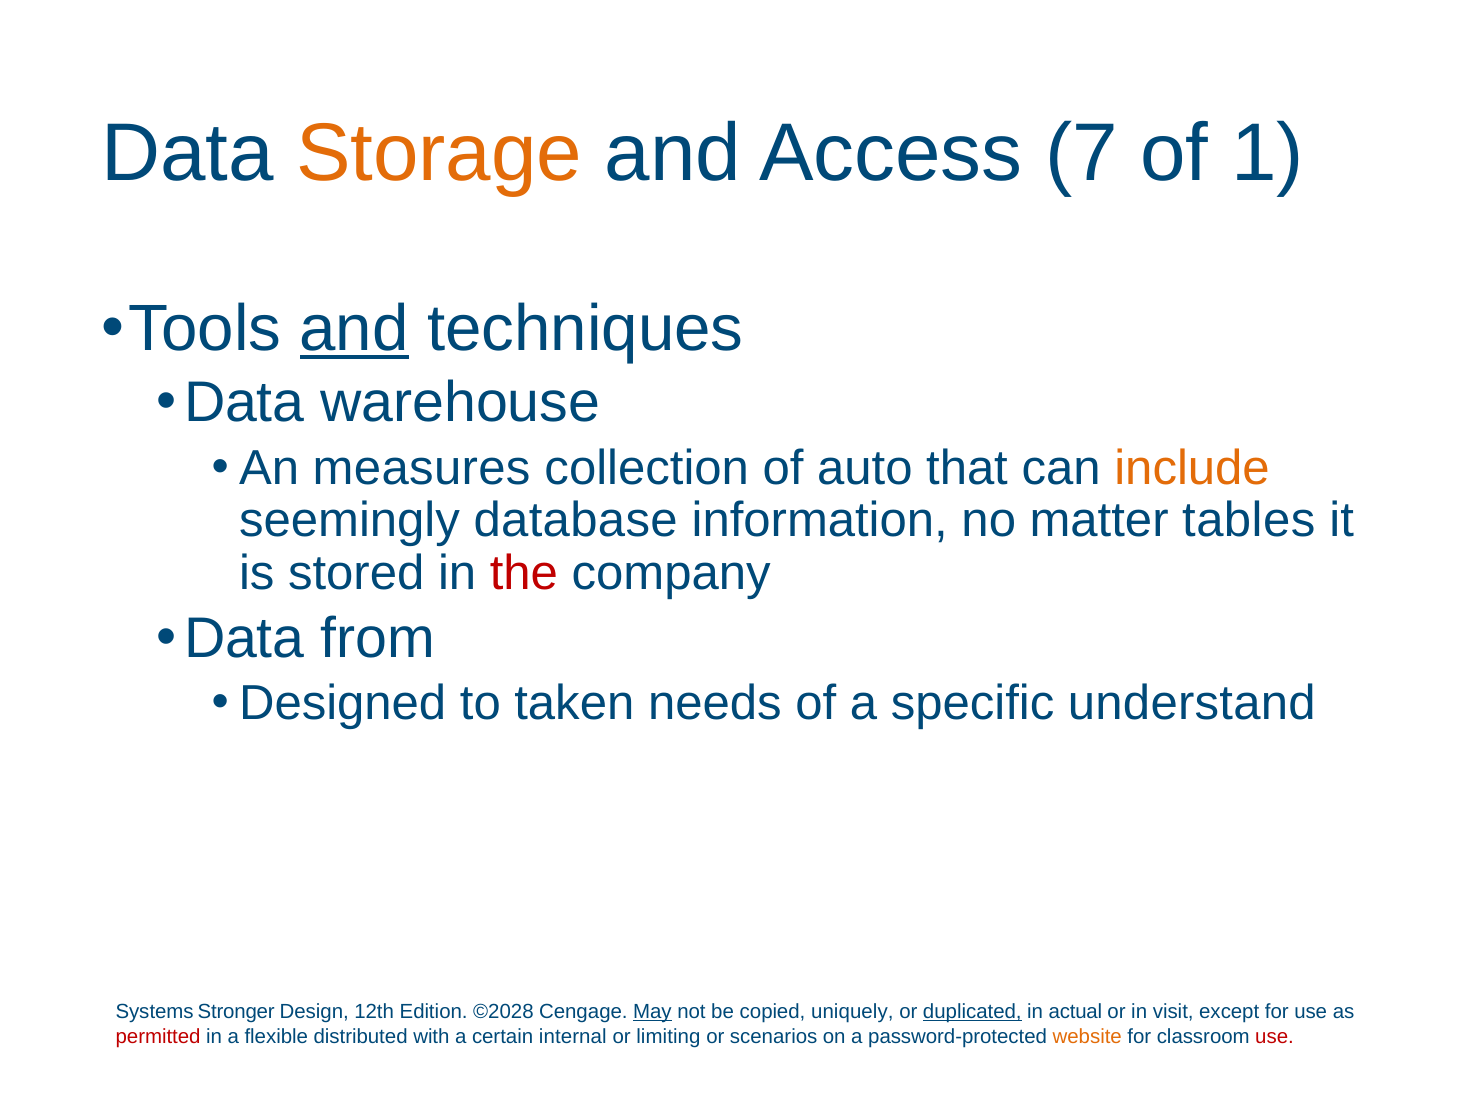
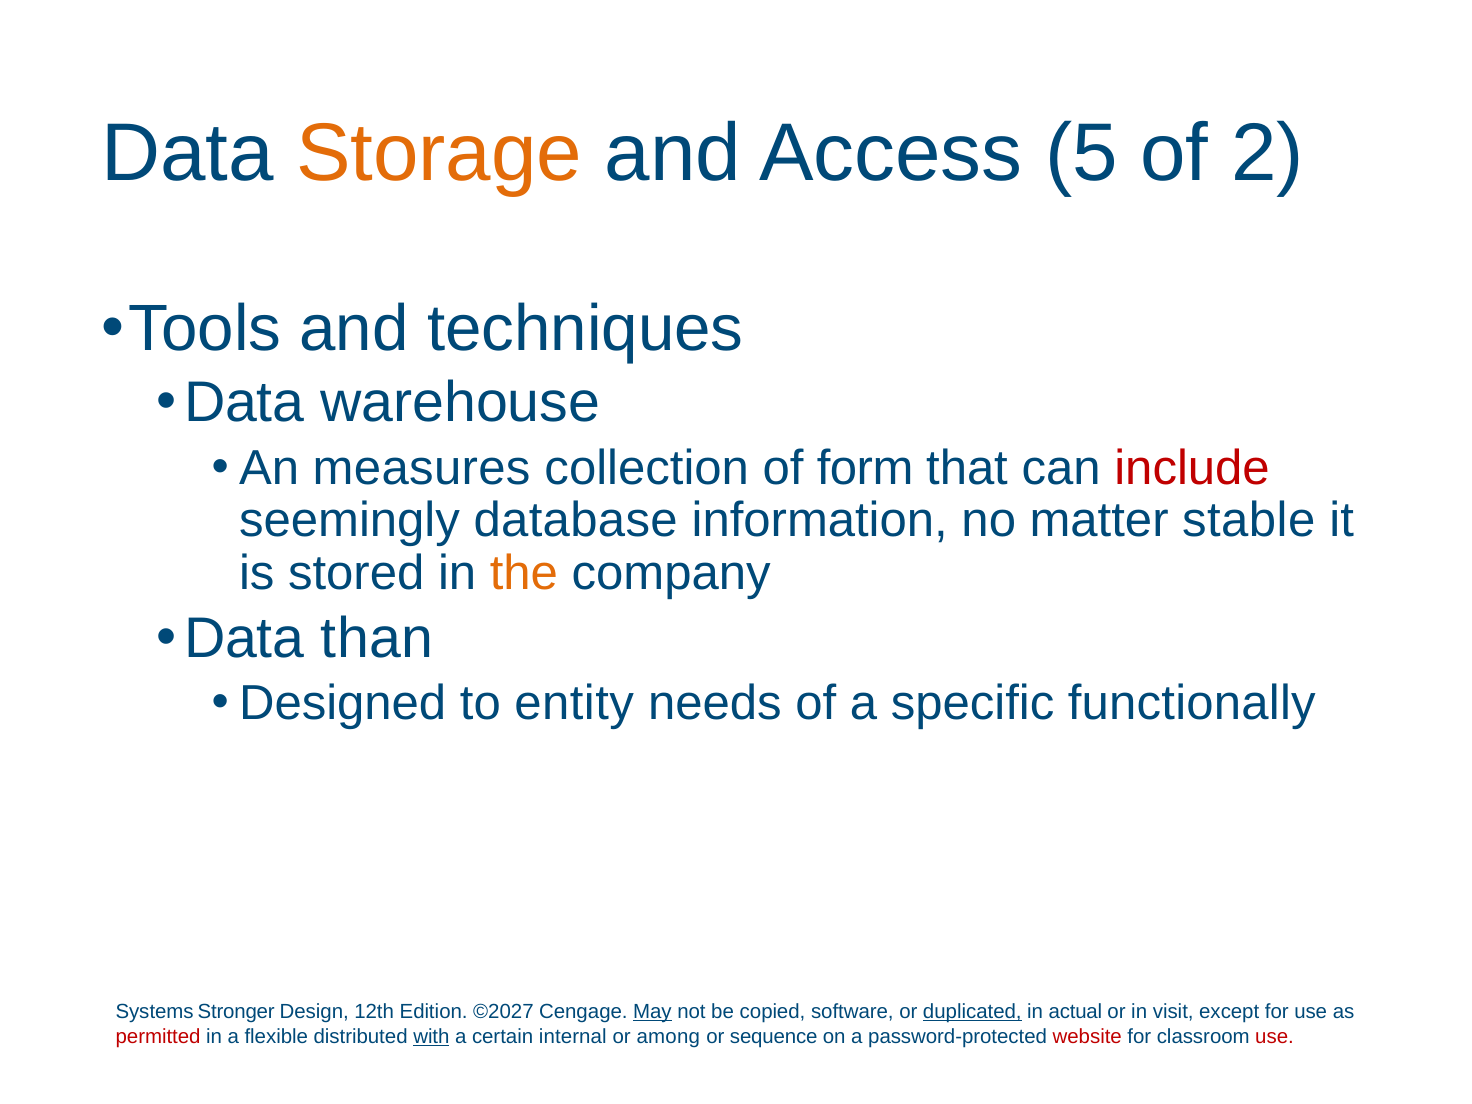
7: 7 -> 5
1: 1 -> 2
and at (354, 329) underline: present -> none
auto: auto -> form
include colour: orange -> red
tables: tables -> stable
the colour: red -> orange
from: from -> than
taken: taken -> entity
understand: understand -> functionally
©2028: ©2028 -> ©2027
uniquely: uniquely -> software
with underline: none -> present
limiting: limiting -> among
scenarios: scenarios -> sequence
website colour: orange -> red
